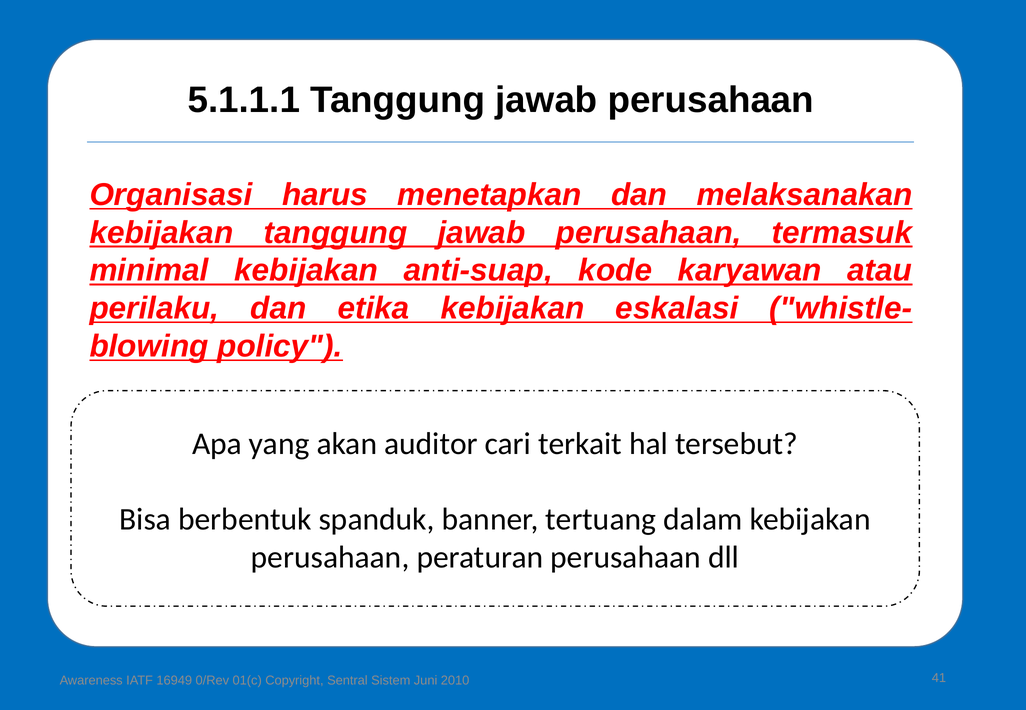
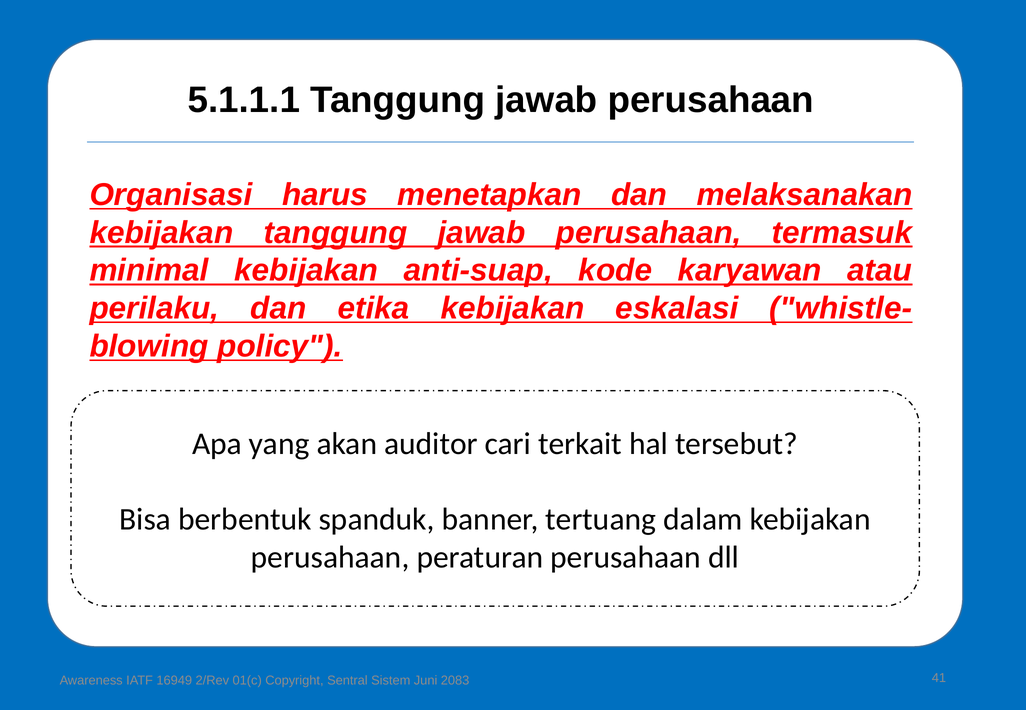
0/Rev: 0/Rev -> 2/Rev
2010: 2010 -> 2083
